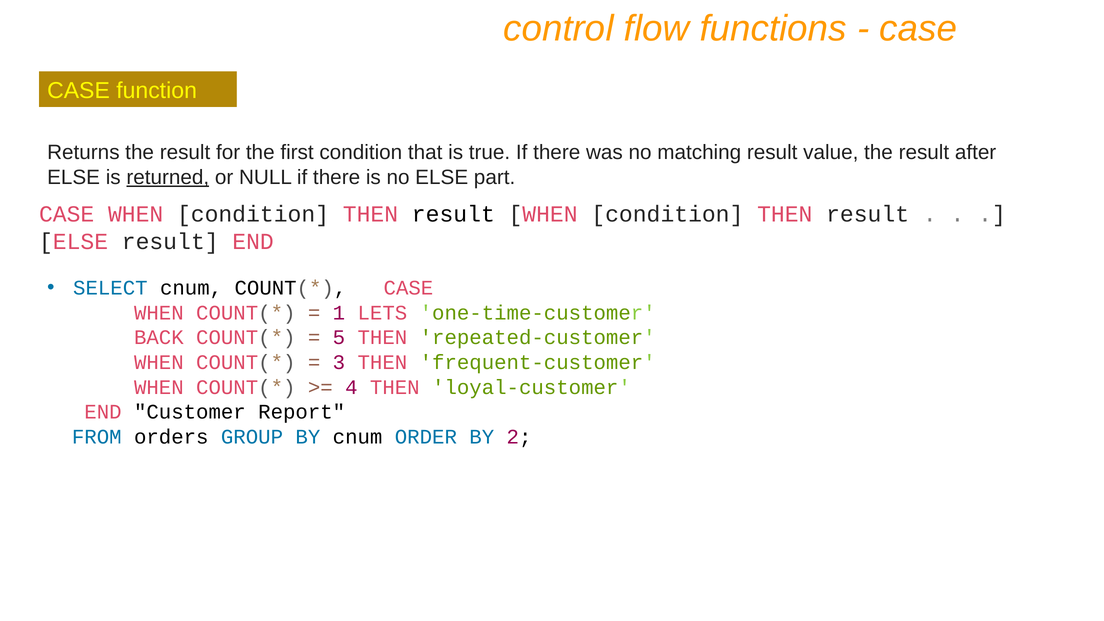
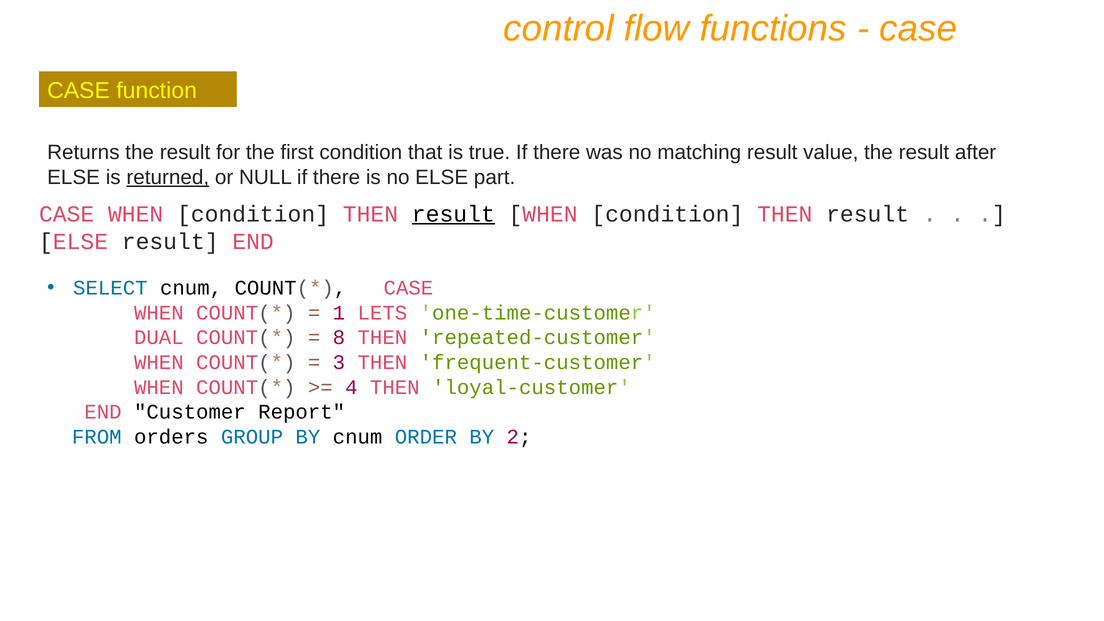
result at (453, 214) underline: none -> present
BACK: BACK -> DUAL
5: 5 -> 8
